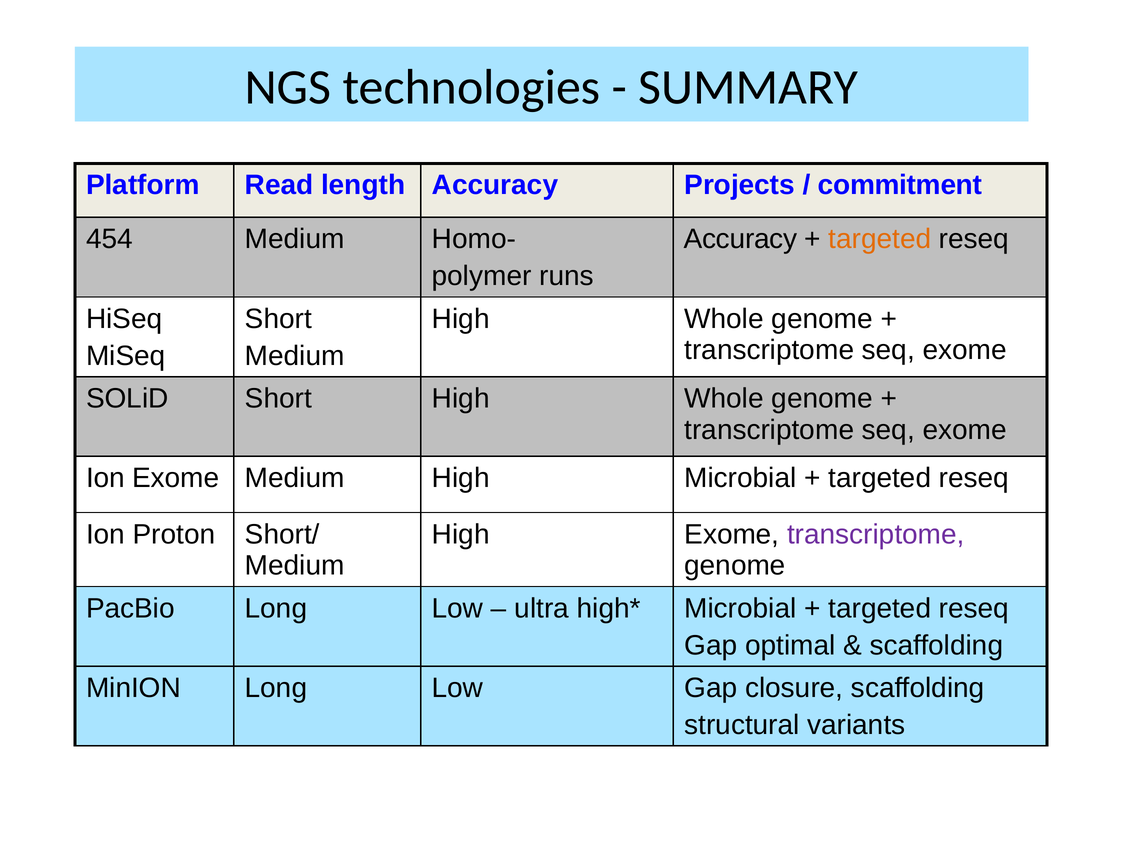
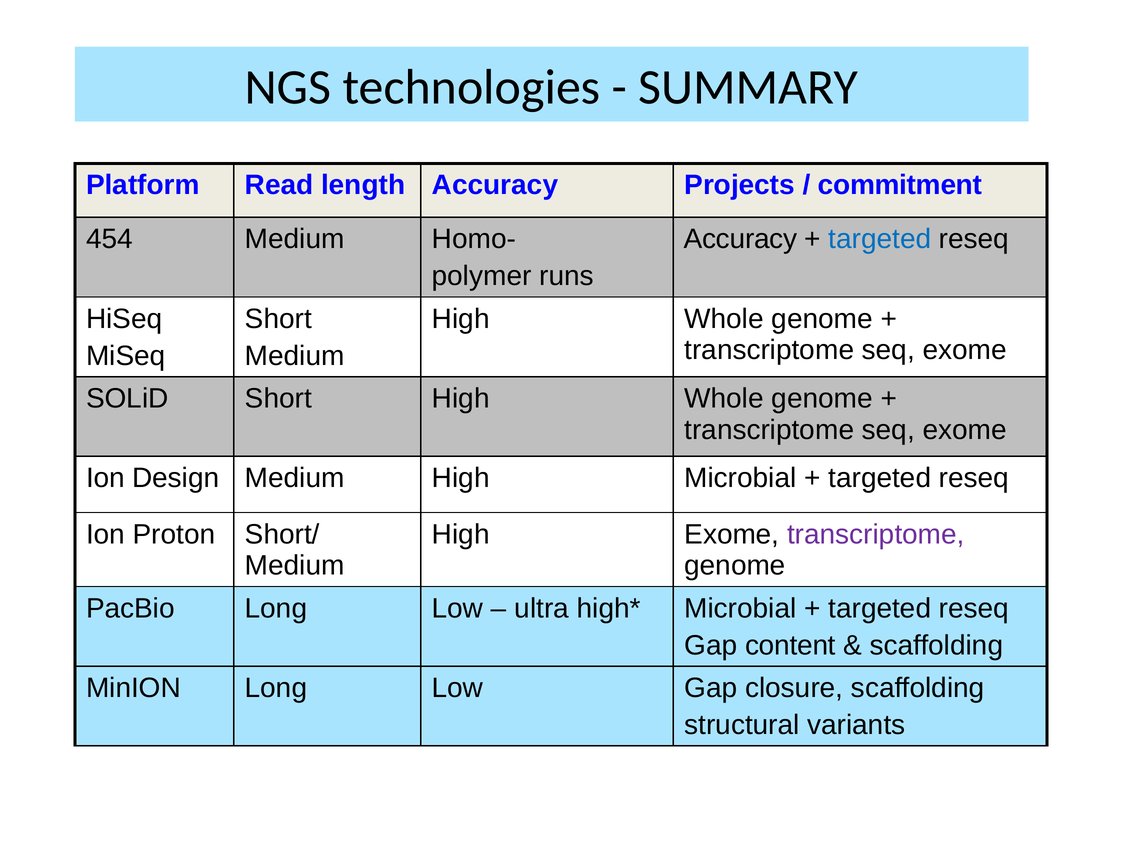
targeted at (880, 239) colour: orange -> blue
Ion Exome: Exome -> Design
optimal: optimal -> content
